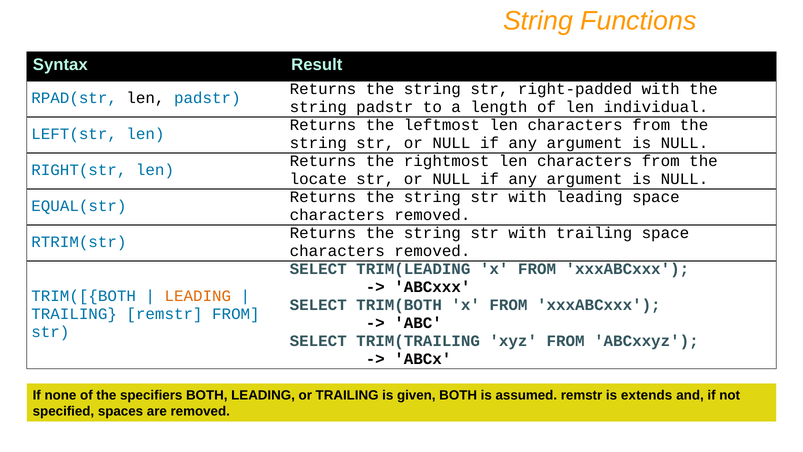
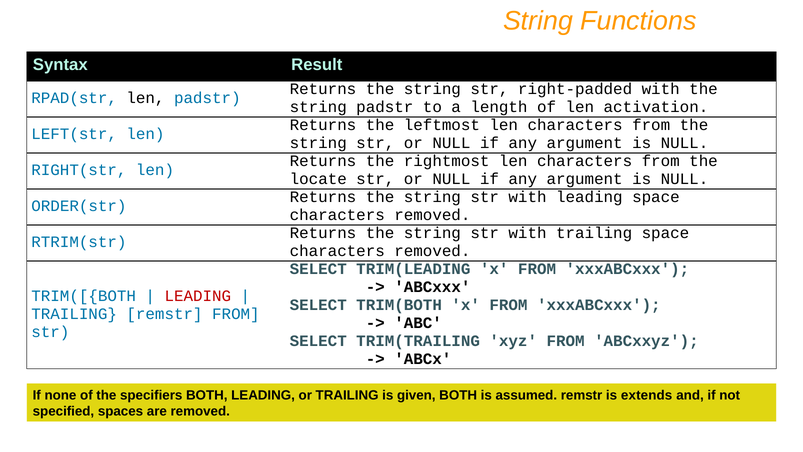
individual: individual -> activation
EQUAL(str: EQUAL(str -> ORDER(str
LEADING at (198, 296) colour: orange -> red
